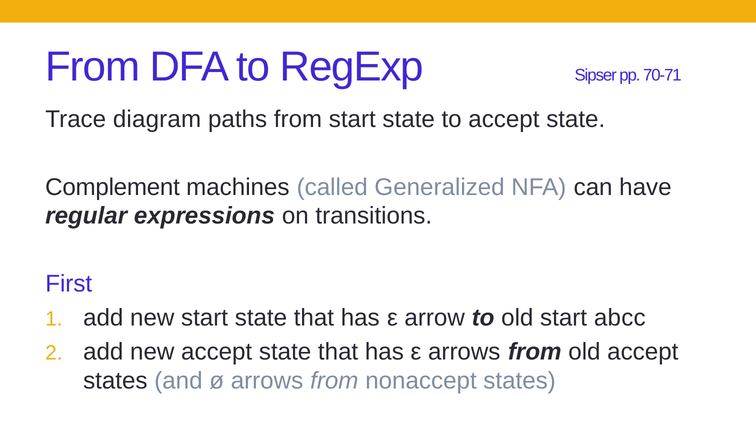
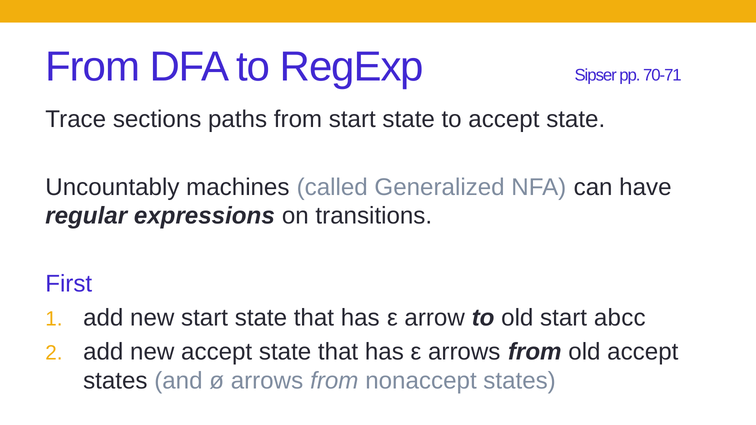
diagram: diagram -> sections
Complement: Complement -> Uncountably
